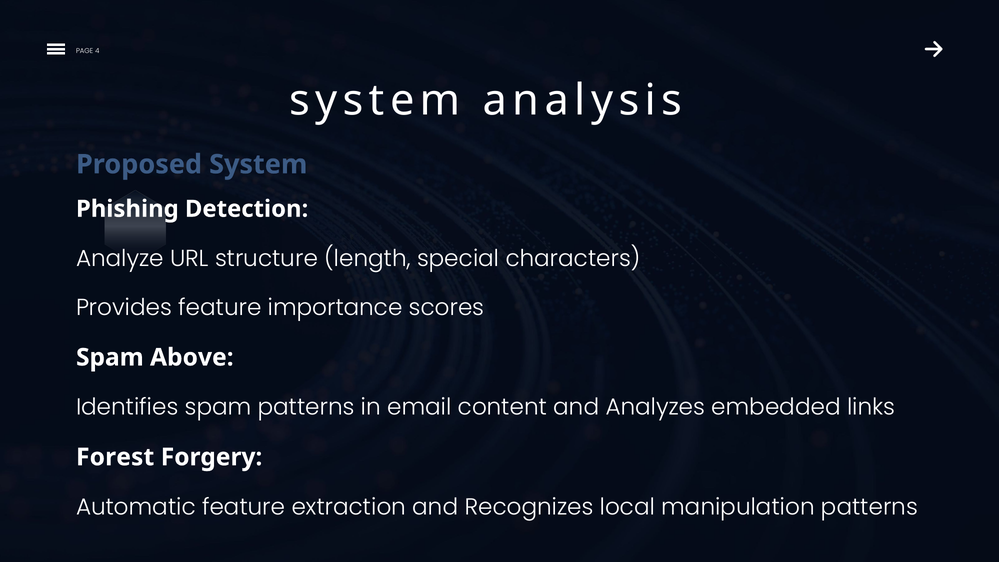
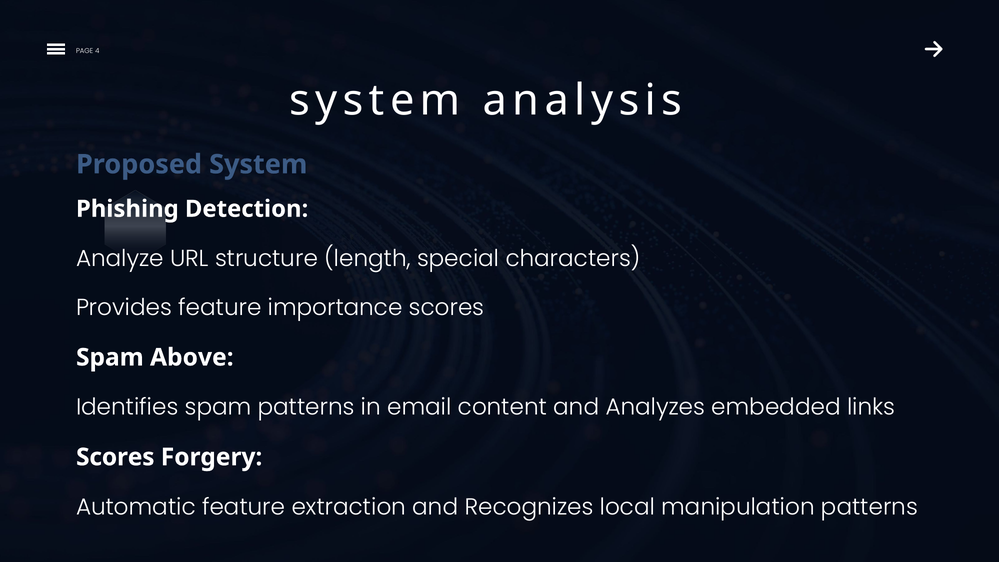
Forest at (115, 457): Forest -> Scores
